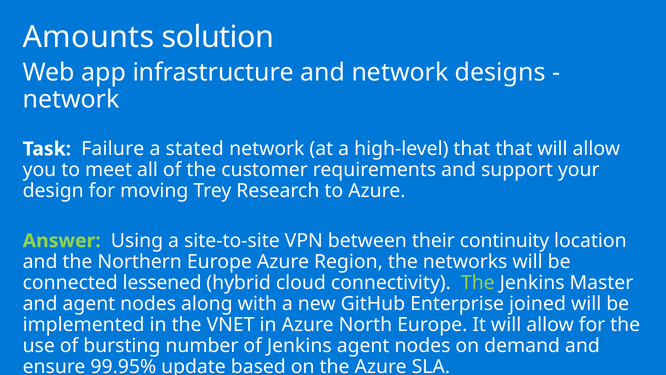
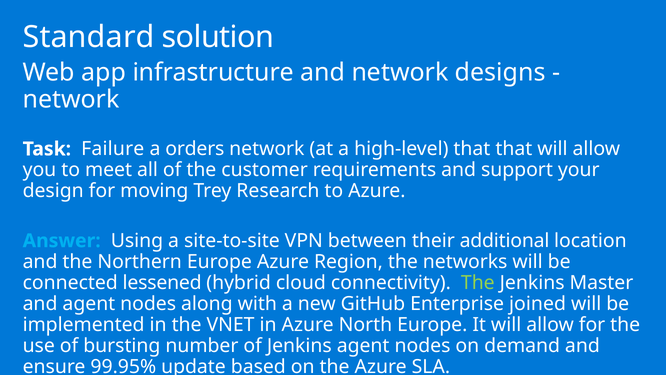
Amounts: Amounts -> Standard
stated: stated -> orders
Answer colour: light green -> light blue
continuity: continuity -> additional
